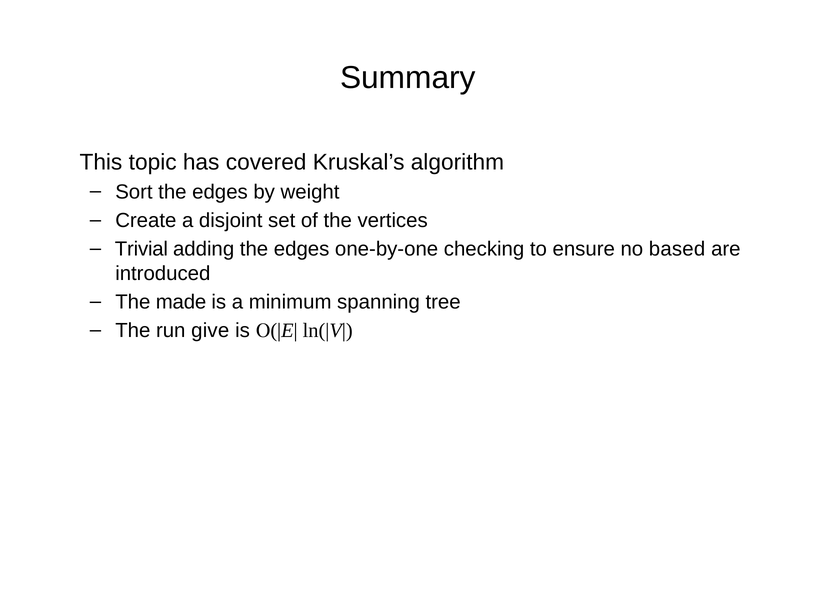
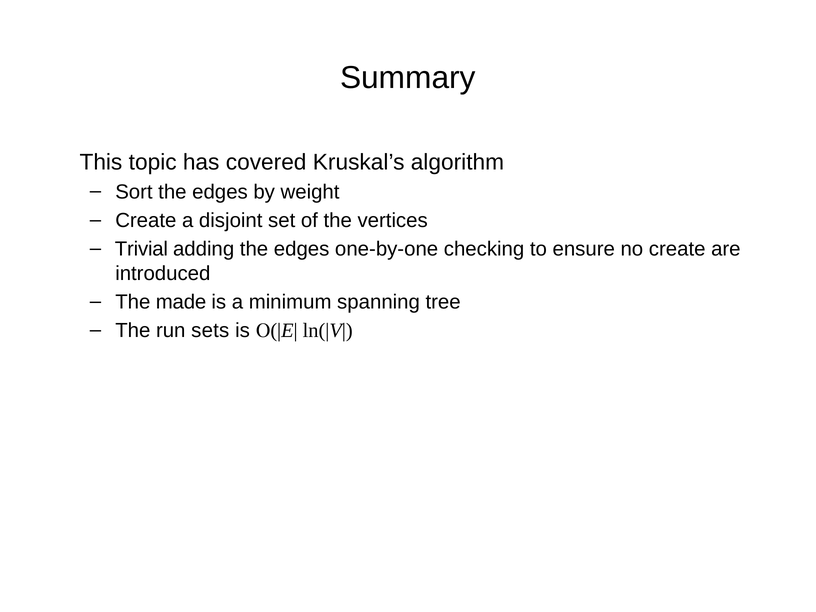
no based: based -> create
give: give -> sets
